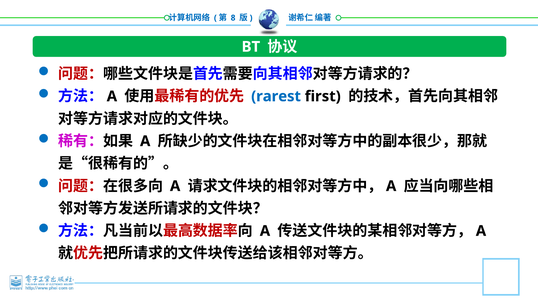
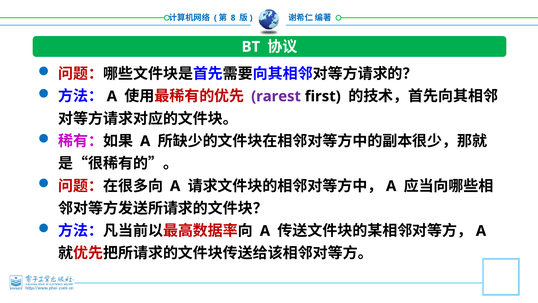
rarest colour: blue -> purple
